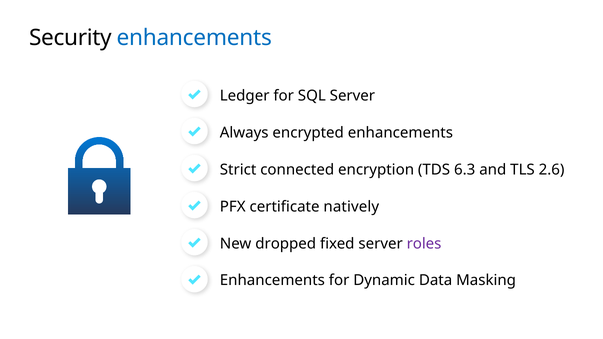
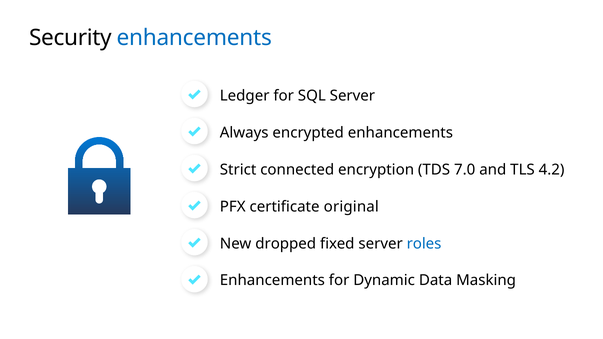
6.3: 6.3 -> 7.0
2.6: 2.6 -> 4.2
natively: natively -> original
roles colour: purple -> blue
